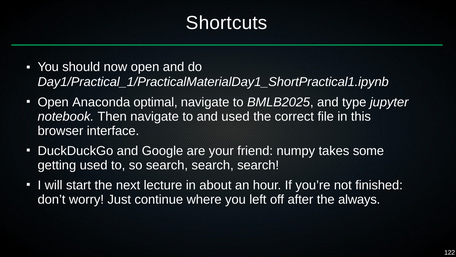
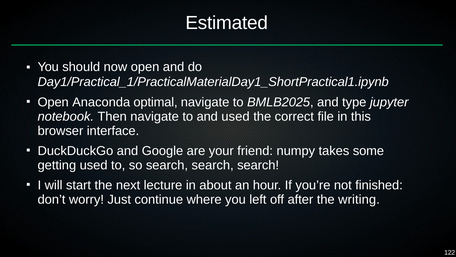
Shortcuts: Shortcuts -> Estimated
always: always -> writing
